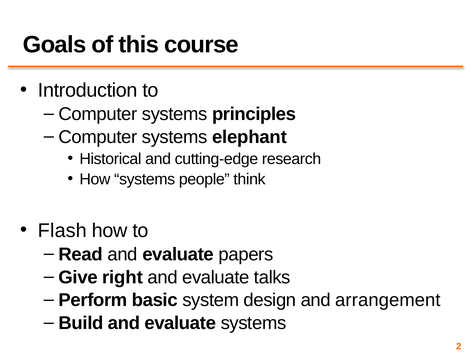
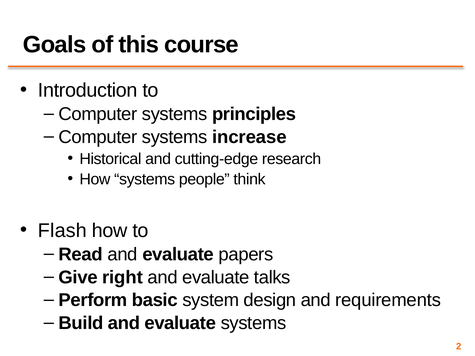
elephant: elephant -> increase
arrangement: arrangement -> requirements
